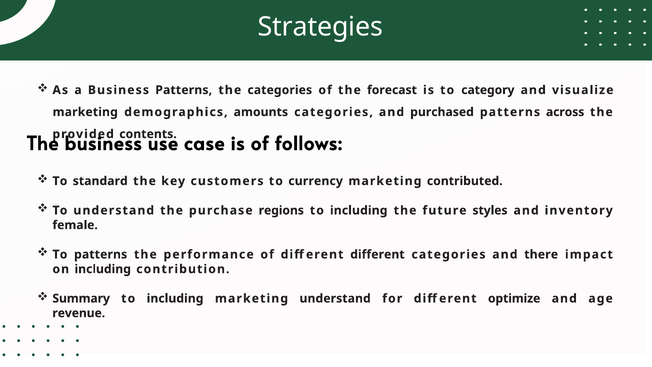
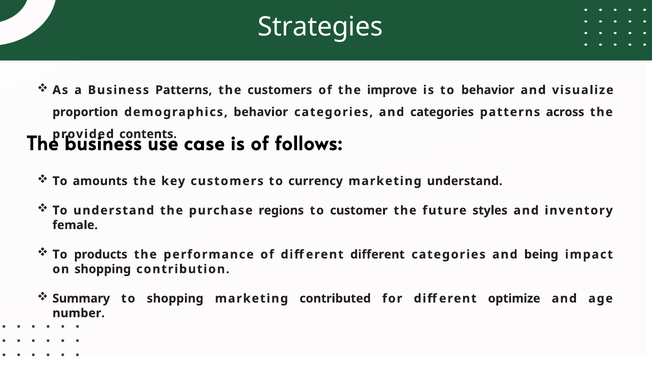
the categories: categories -> customers
forecast: forecast -> improve
to category: category -> behavior
marketing at (85, 112): marketing -> proportion
demographics amounts: amounts -> behavior
and purchased: purchased -> categories
standard: standard -> amounts
marketing contributed: contributed -> understand
including at (359, 210): including -> customer
To patterns: patterns -> products
there: there -> being
on including: including -> shopping
including at (175, 298): including -> shopping
marketing understand: understand -> contributed
revenue: revenue -> number
